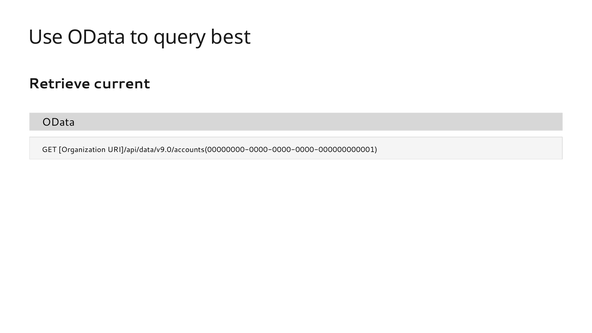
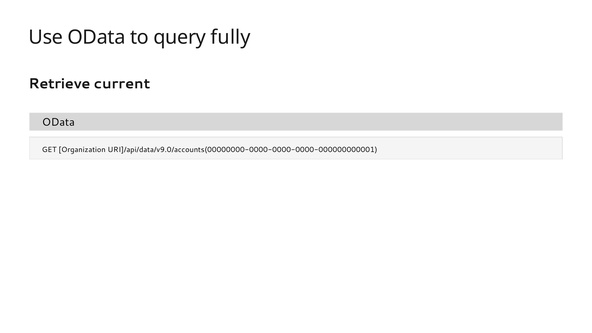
best: best -> fully
